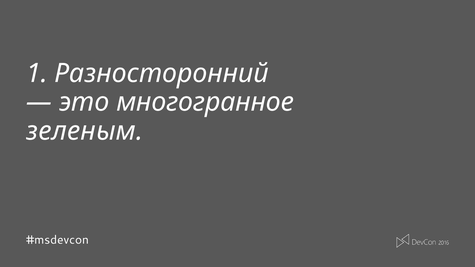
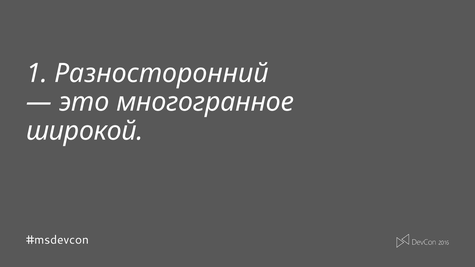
зеленым: зеленым -> широкой
